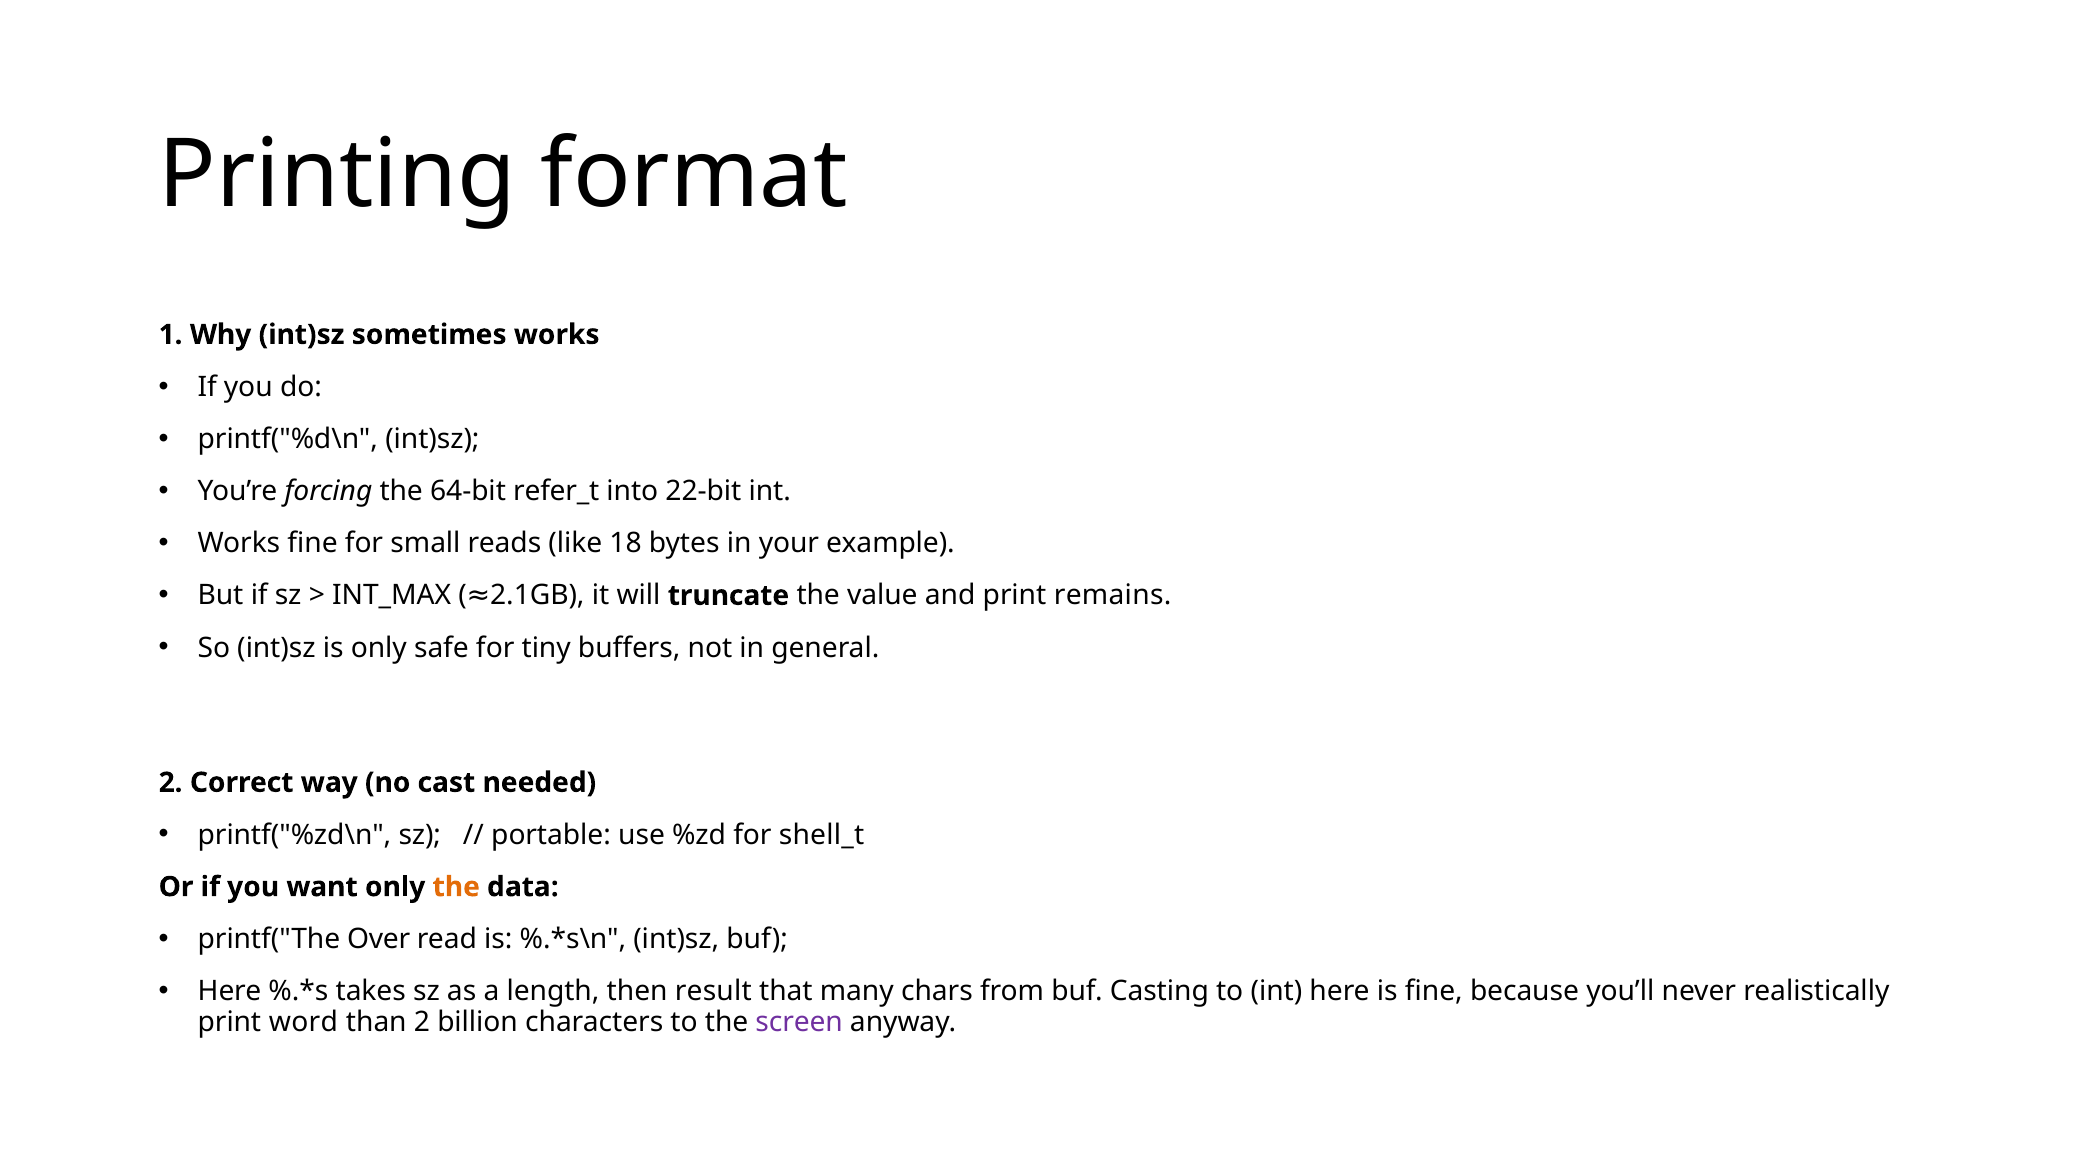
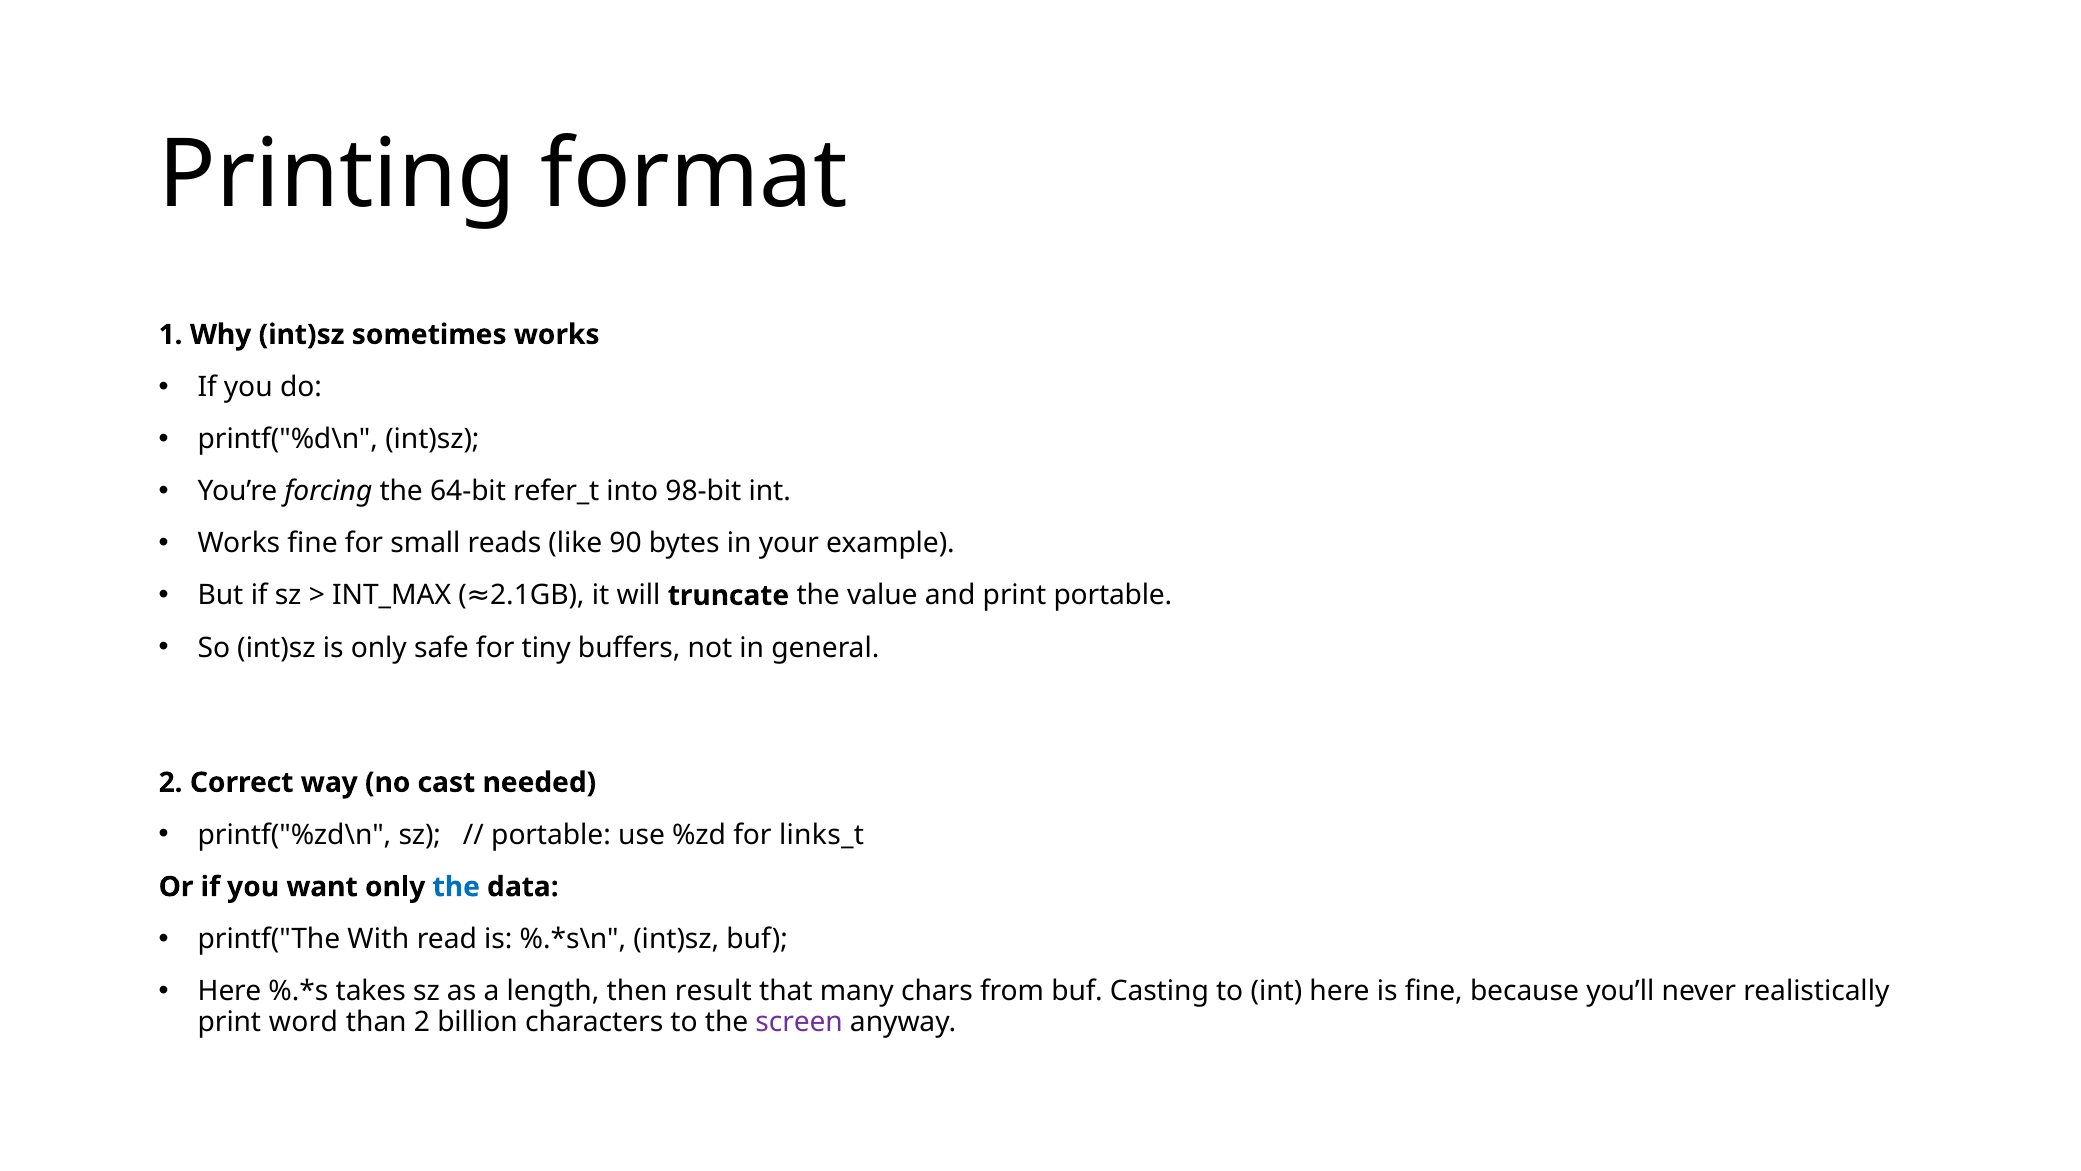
22-bit: 22-bit -> 98-bit
18: 18 -> 90
print remains: remains -> portable
shell_t: shell_t -> links_t
the at (456, 887) colour: orange -> blue
Over: Over -> With
